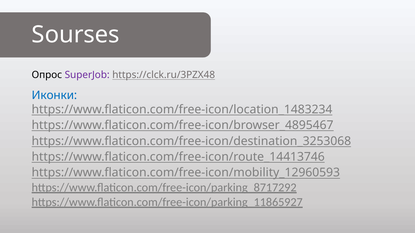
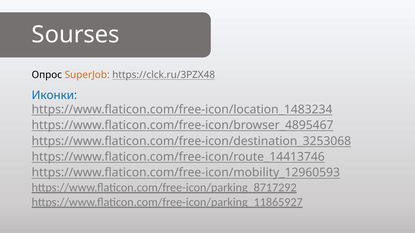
SuperJob colour: purple -> orange
